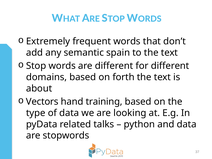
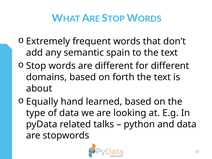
Vectors: Vectors -> Equally
training: training -> learned
